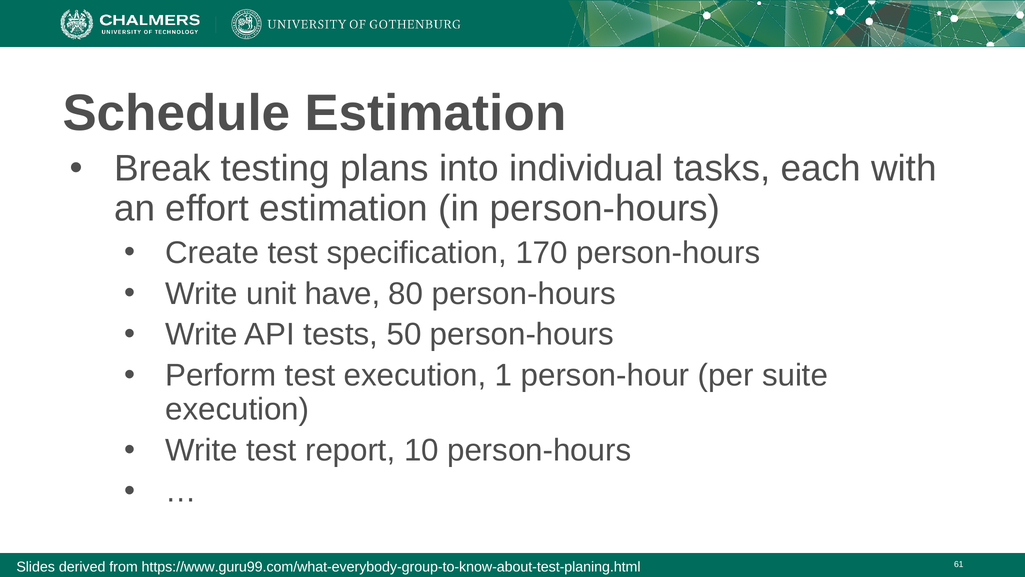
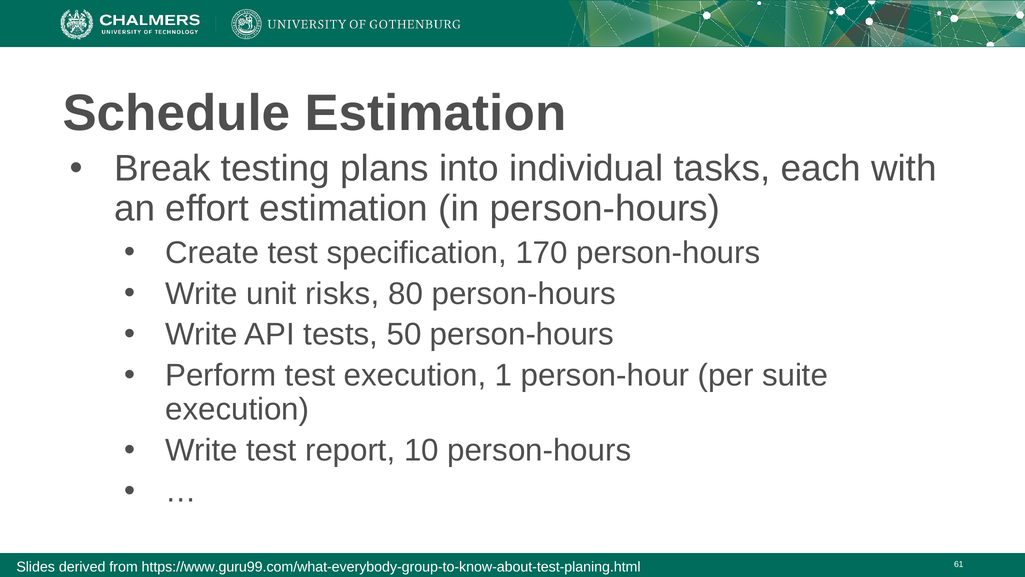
have: have -> risks
